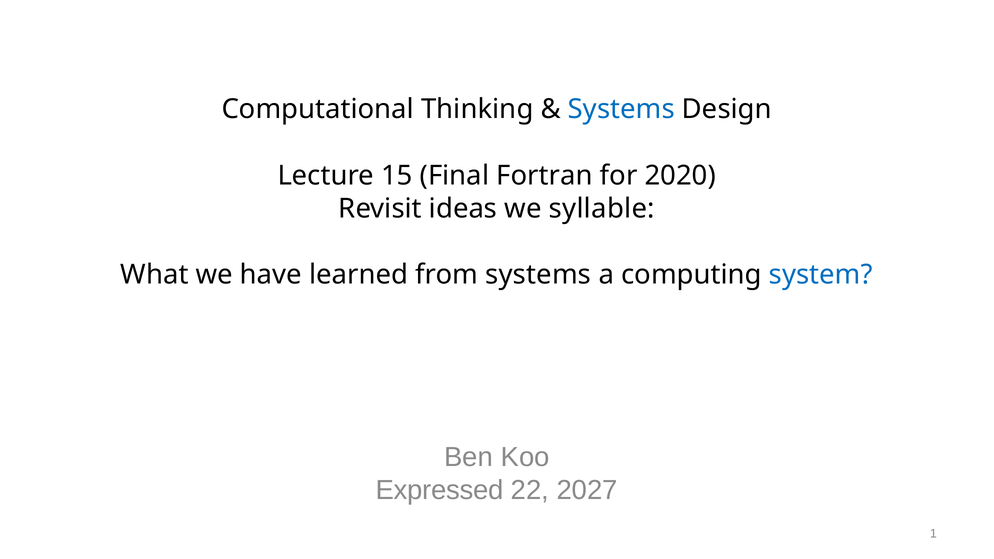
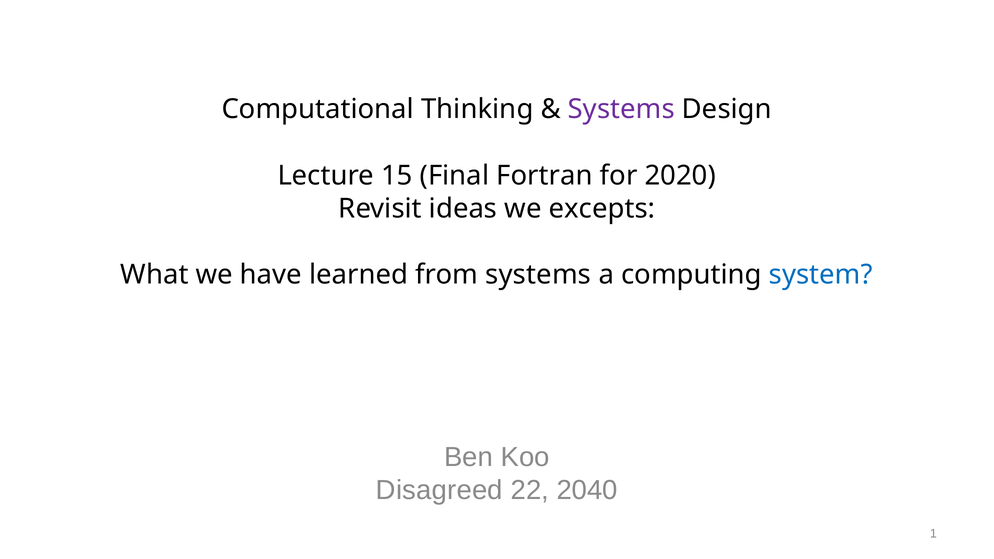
Systems at (621, 109) colour: blue -> purple
syllable: syllable -> excepts
Expressed: Expressed -> Disagreed
2027: 2027 -> 2040
